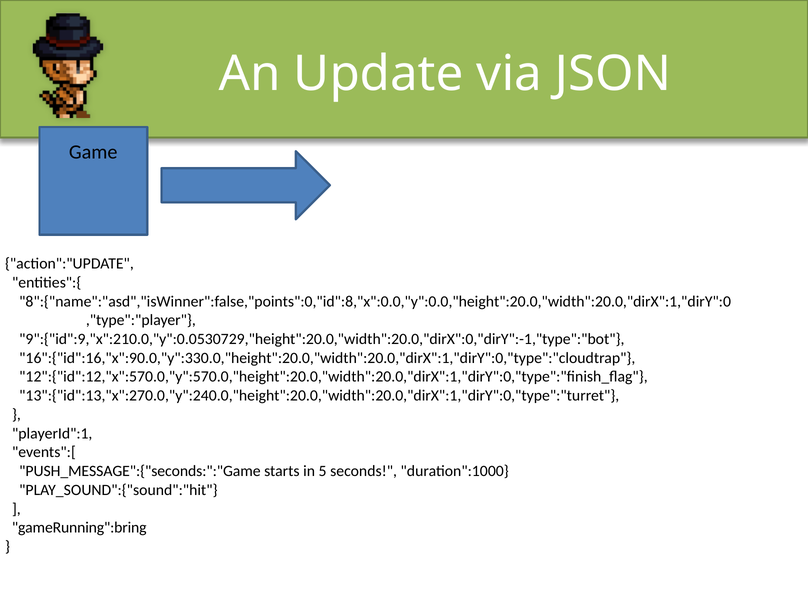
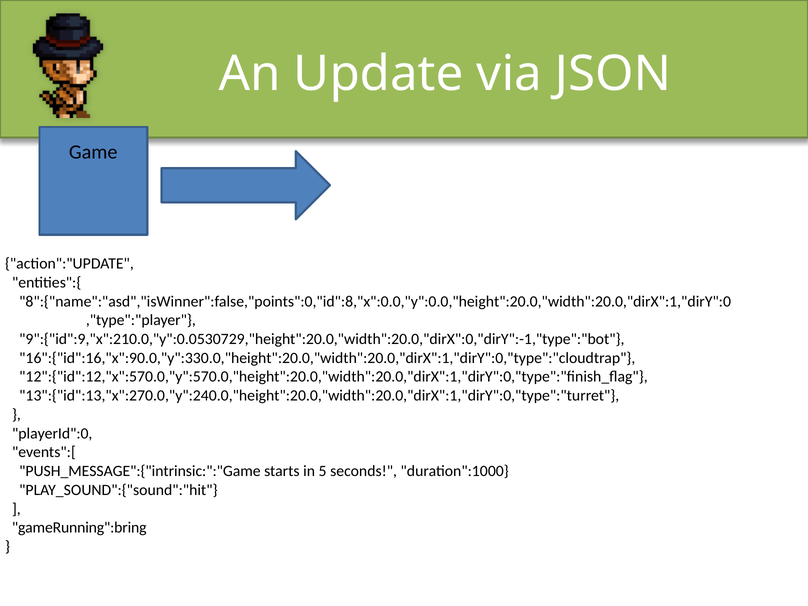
playerId":1: playerId":1 -> playerId":0
PUSH_MESSAGE":{"seconds:":"Game: PUSH_MESSAGE":{"seconds:":"Game -> PUSH_MESSAGE":{"intrinsic:":"Game
